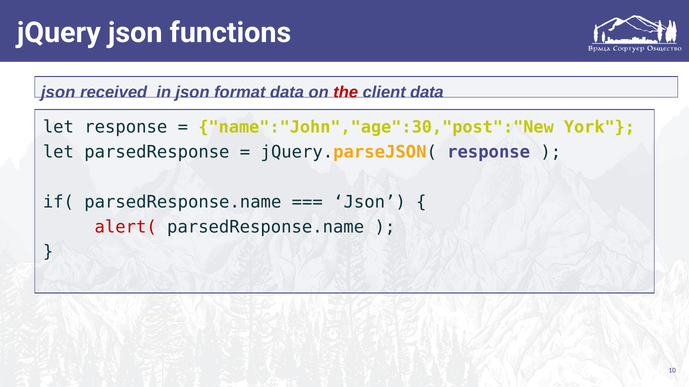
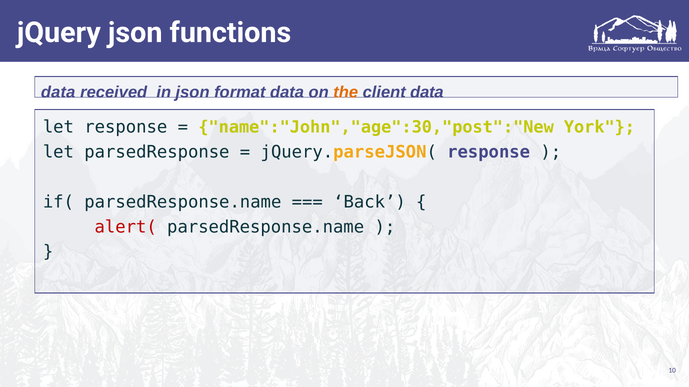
json at (58, 93): json -> data
the colour: red -> orange
Json at (369, 202): Json -> Back
